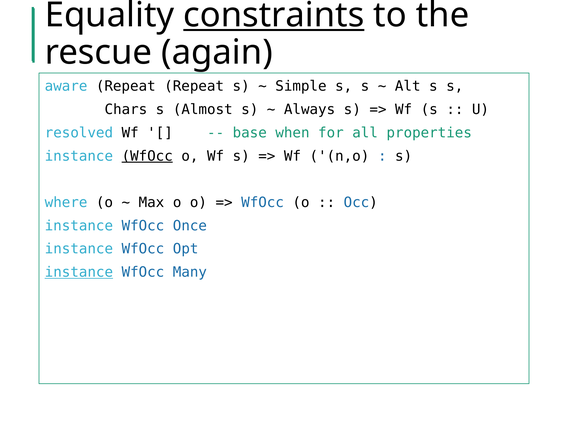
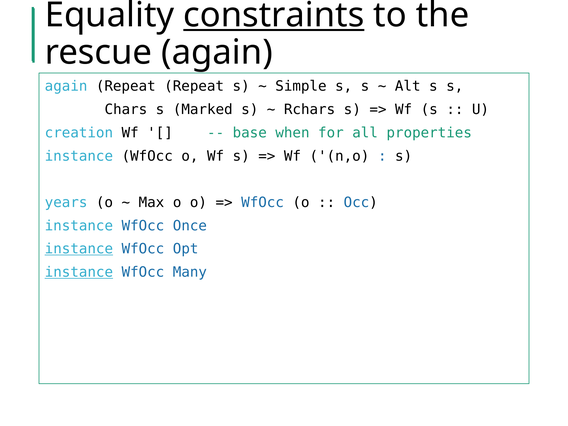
aware at (66, 86): aware -> again
Almost: Almost -> Marked
Always: Always -> Rchars
resolved: resolved -> creation
WfOcc at (147, 156) underline: present -> none
where: where -> years
instance at (79, 249) underline: none -> present
